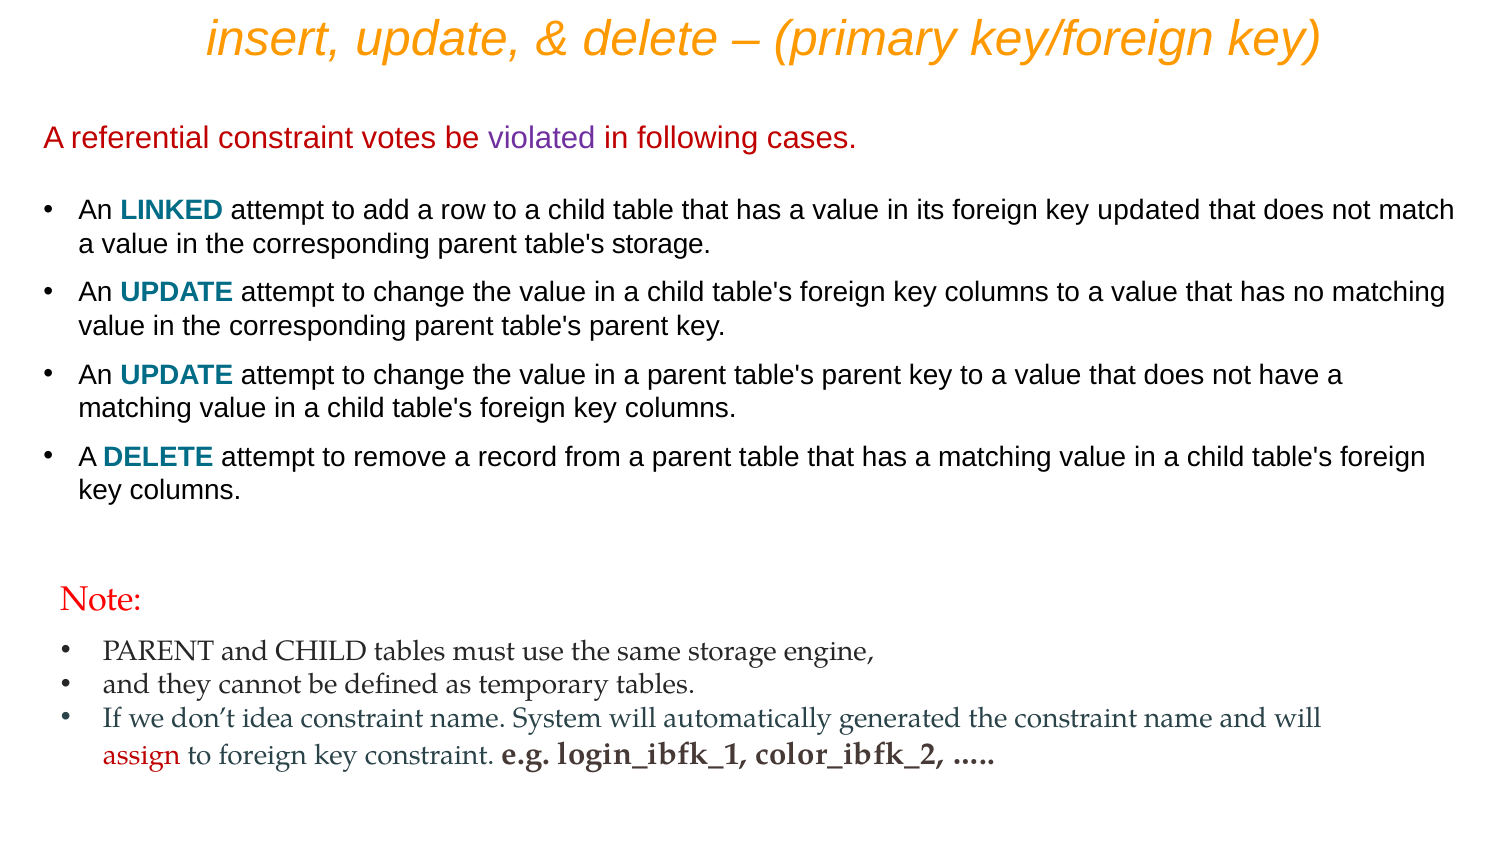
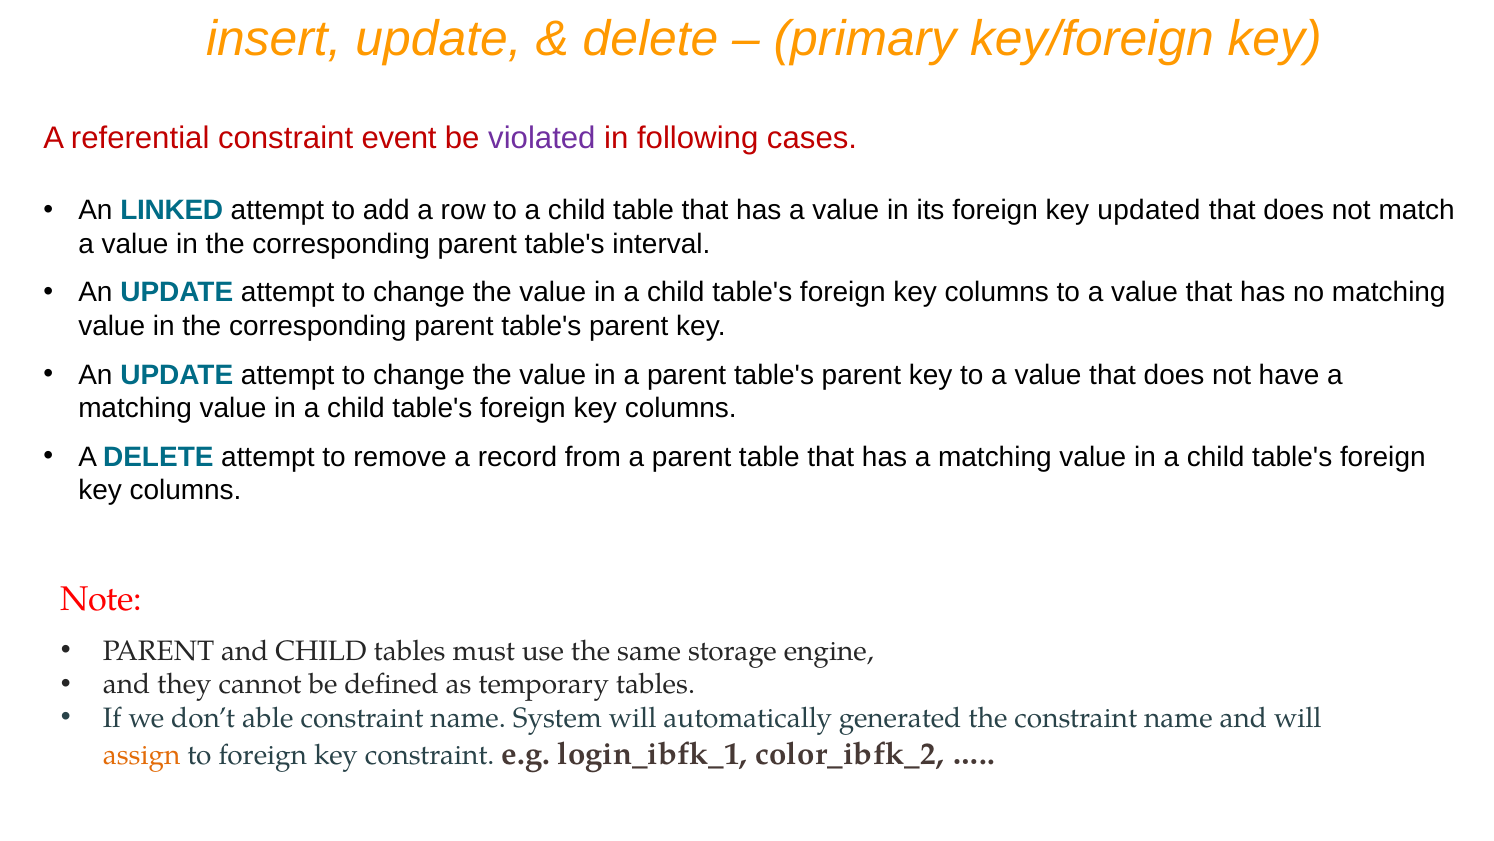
votes: votes -> event
table's storage: storage -> interval
idea: idea -> able
assign colour: red -> orange
